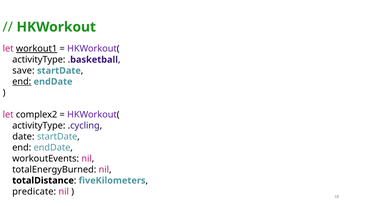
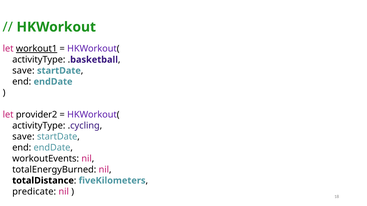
end at (22, 82) underline: present -> none
complex2: complex2 -> provider2
date at (23, 137): date -> save
